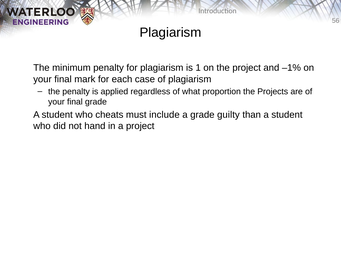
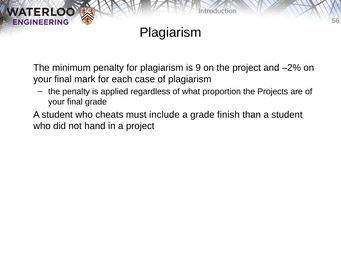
1: 1 -> 9
–1%: –1% -> –2%
guilty: guilty -> finish
